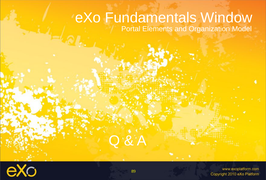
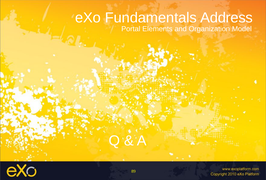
Window: Window -> Address
